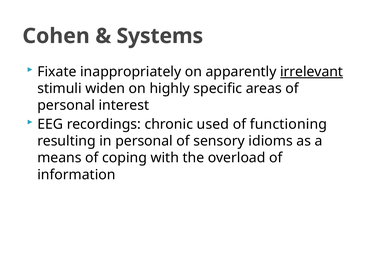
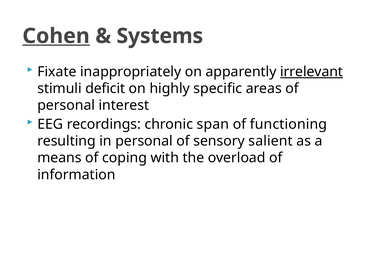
Cohen underline: none -> present
widen: widen -> deficit
used: used -> span
idioms: idioms -> salient
